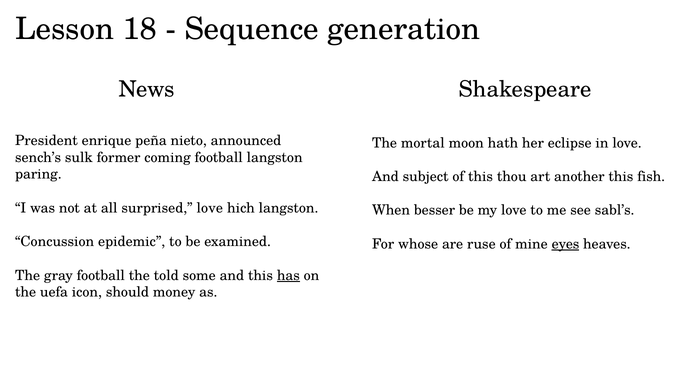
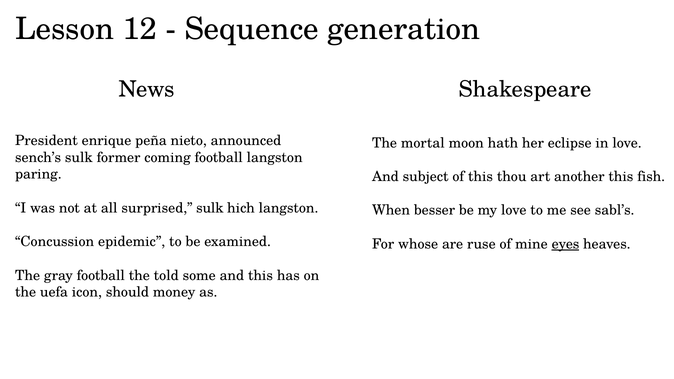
18: 18 -> 12
surprised love: love -> sulk
has underline: present -> none
